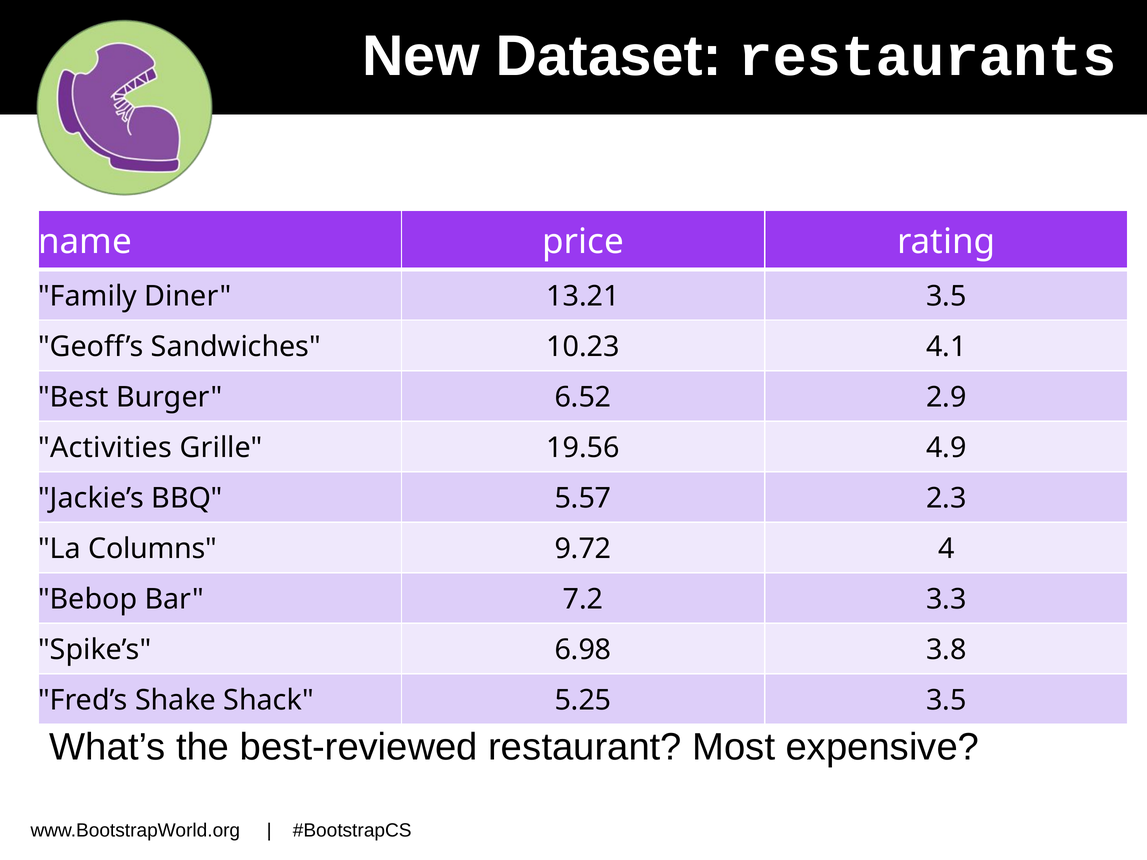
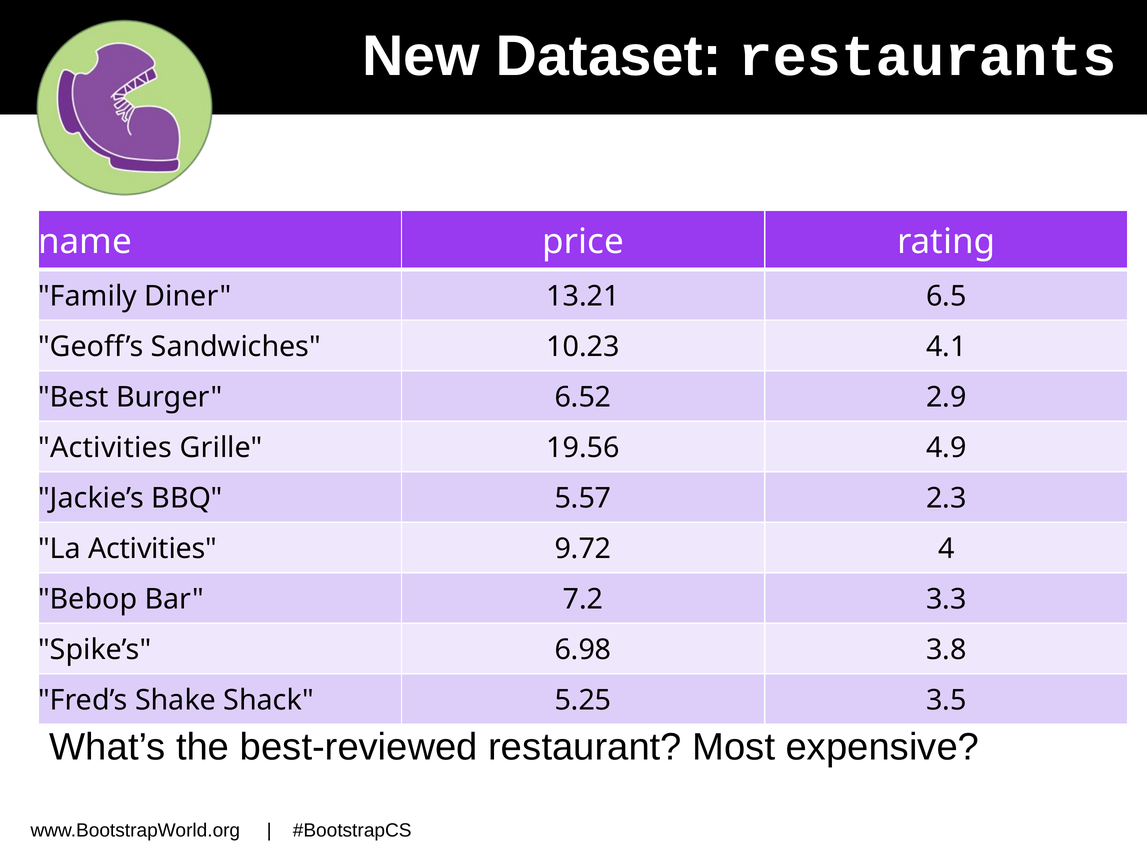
13.21 3.5: 3.5 -> 6.5
La Columns: Columns -> Activities
